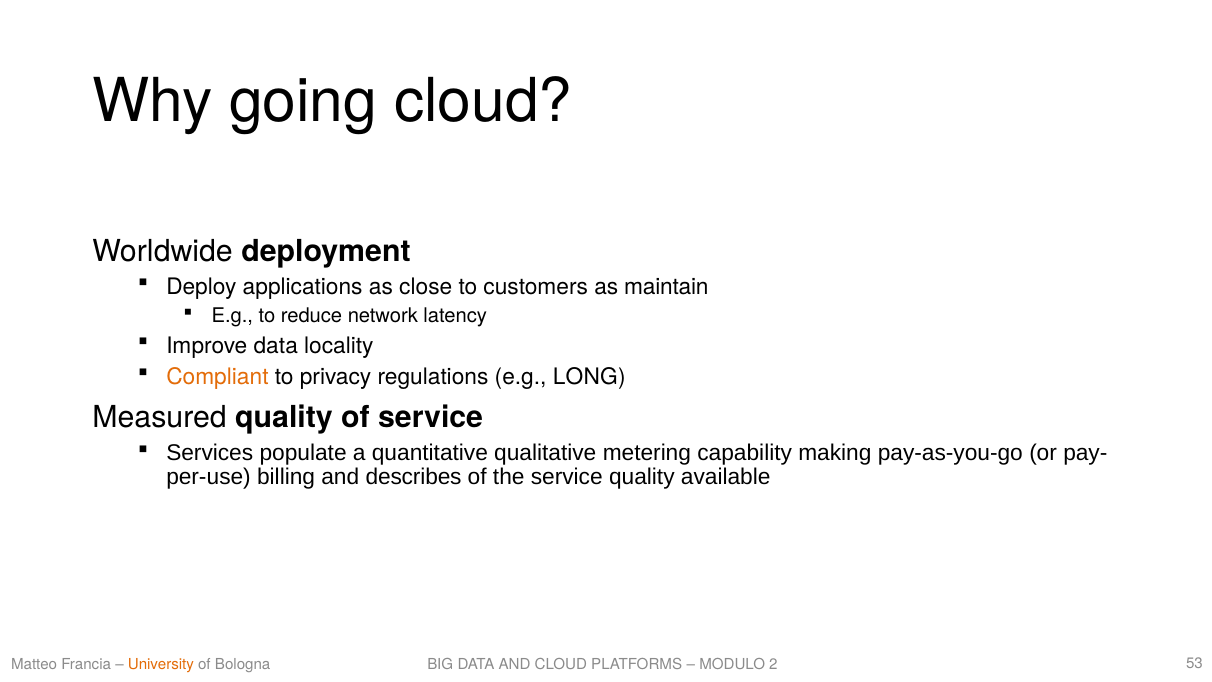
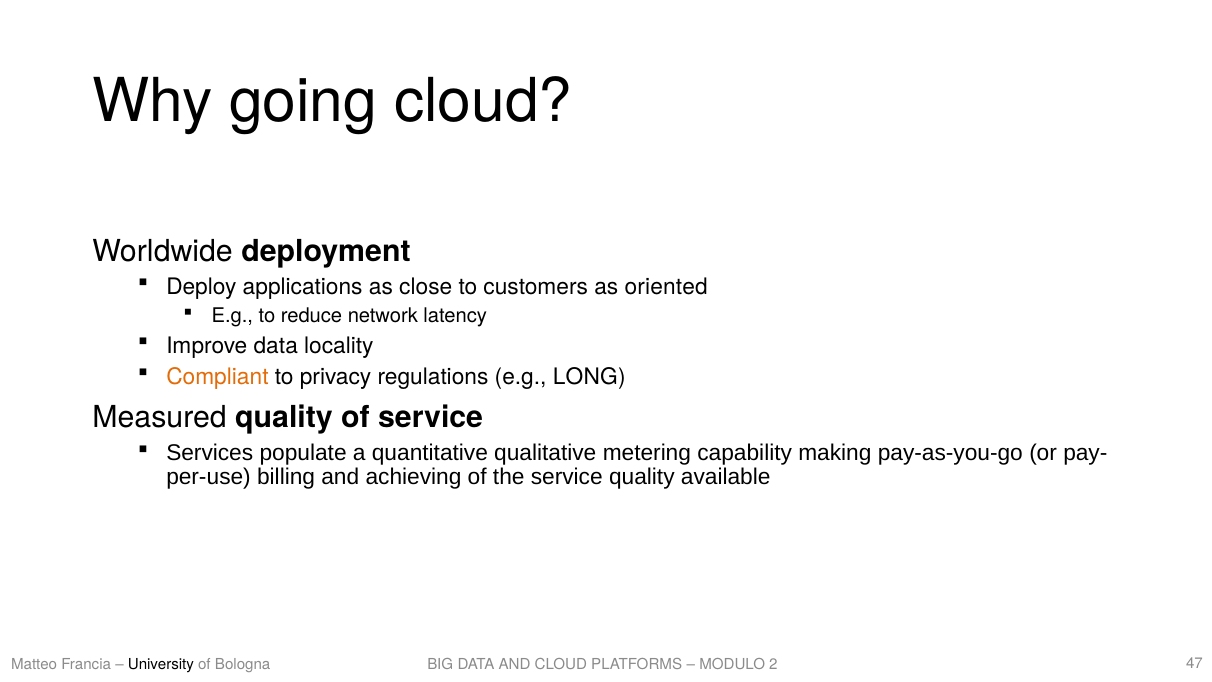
maintain: maintain -> oriented
describes: describes -> achieving
University colour: orange -> black
53: 53 -> 47
